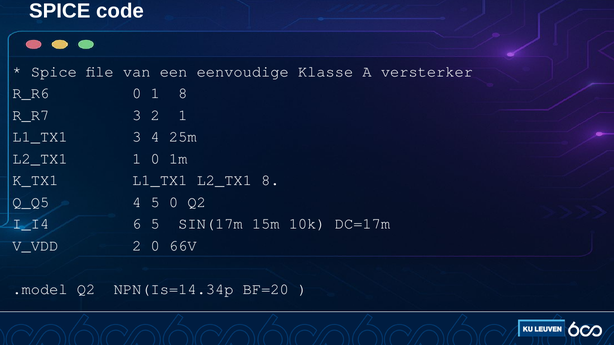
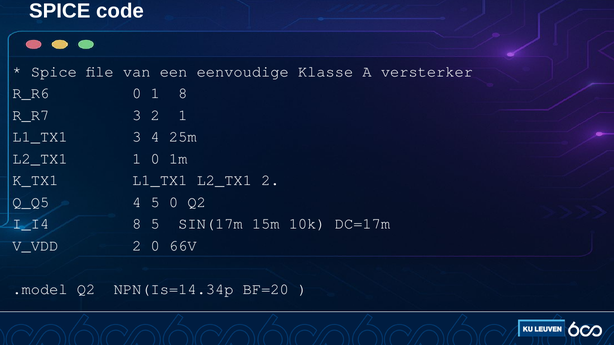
L2_TX1 8: 8 -> 2
I_I4 6: 6 -> 8
